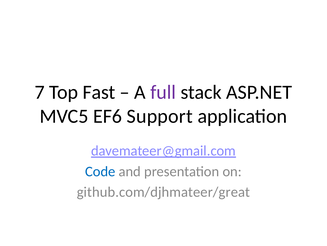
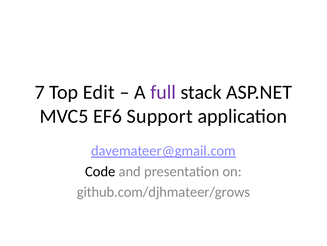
Fast: Fast -> Edit
Code colour: blue -> black
github.com/djhmateer/great: github.com/djhmateer/great -> github.com/djhmateer/grows
